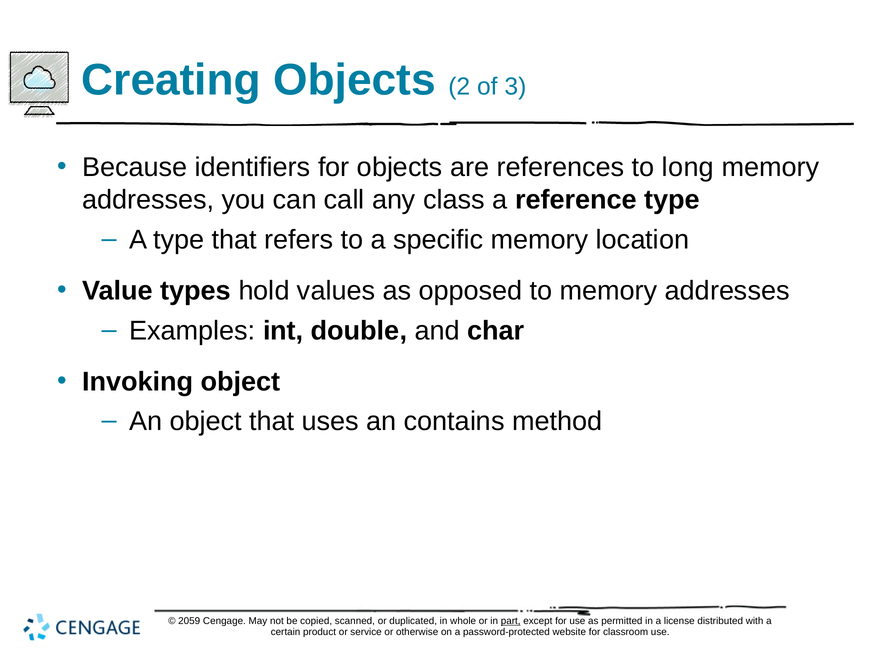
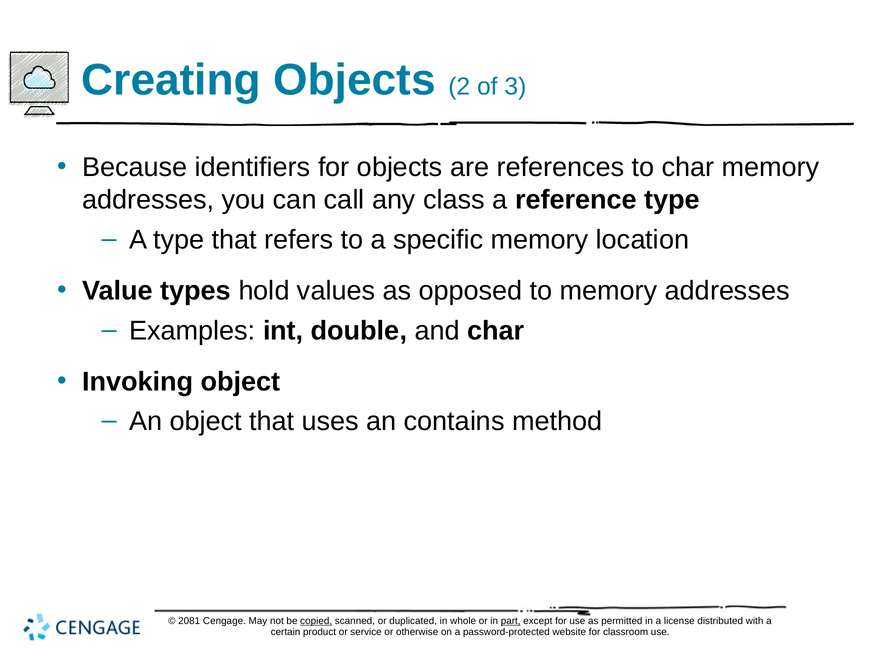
to long: long -> char
2059: 2059 -> 2081
copied underline: none -> present
